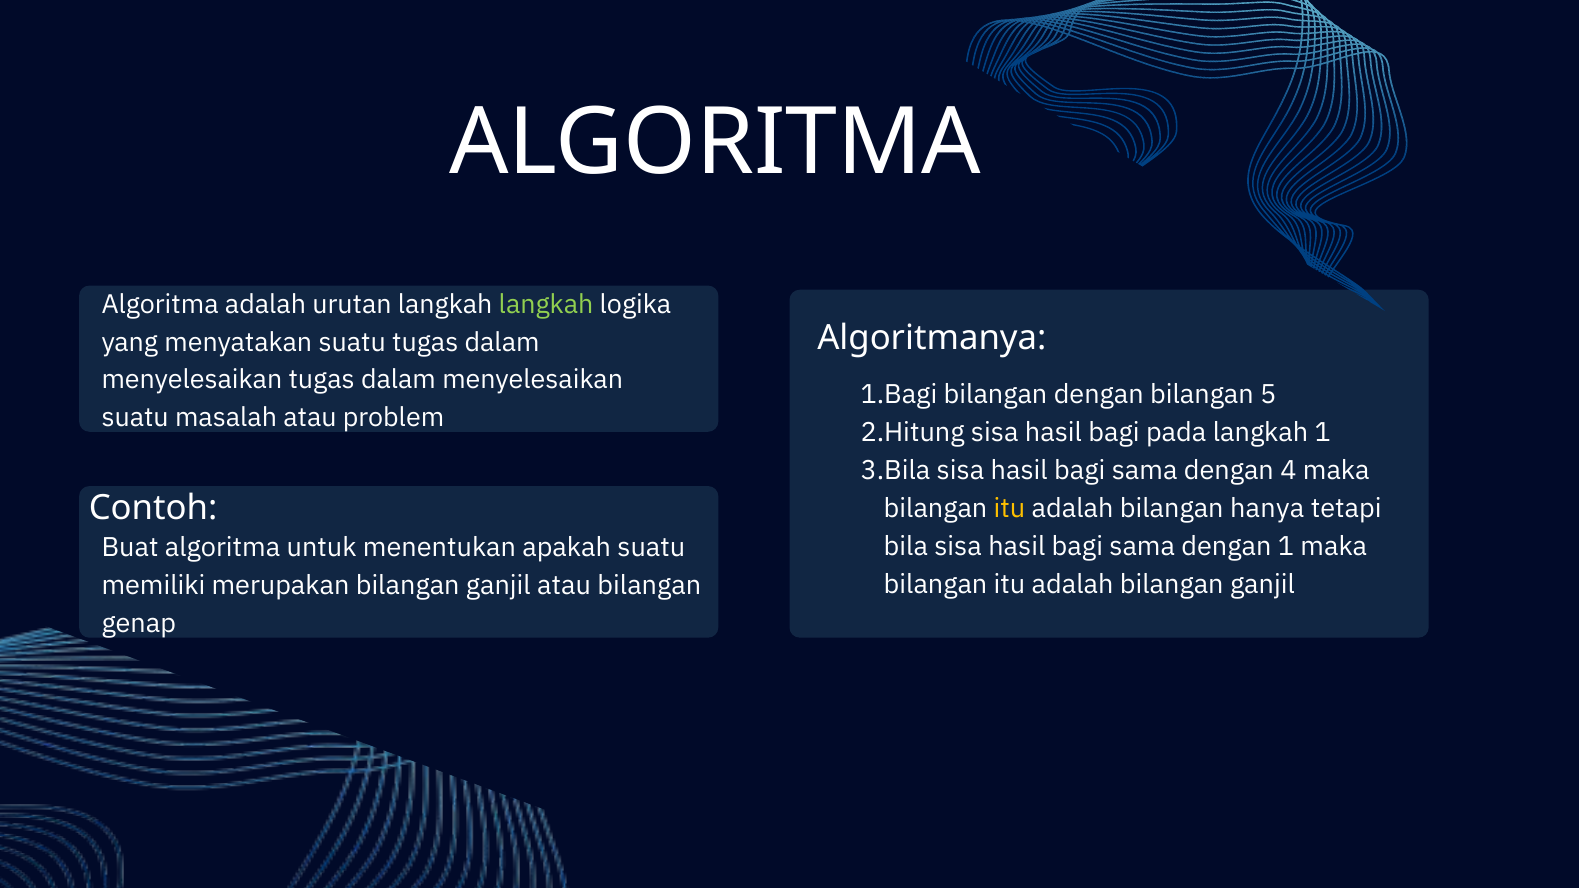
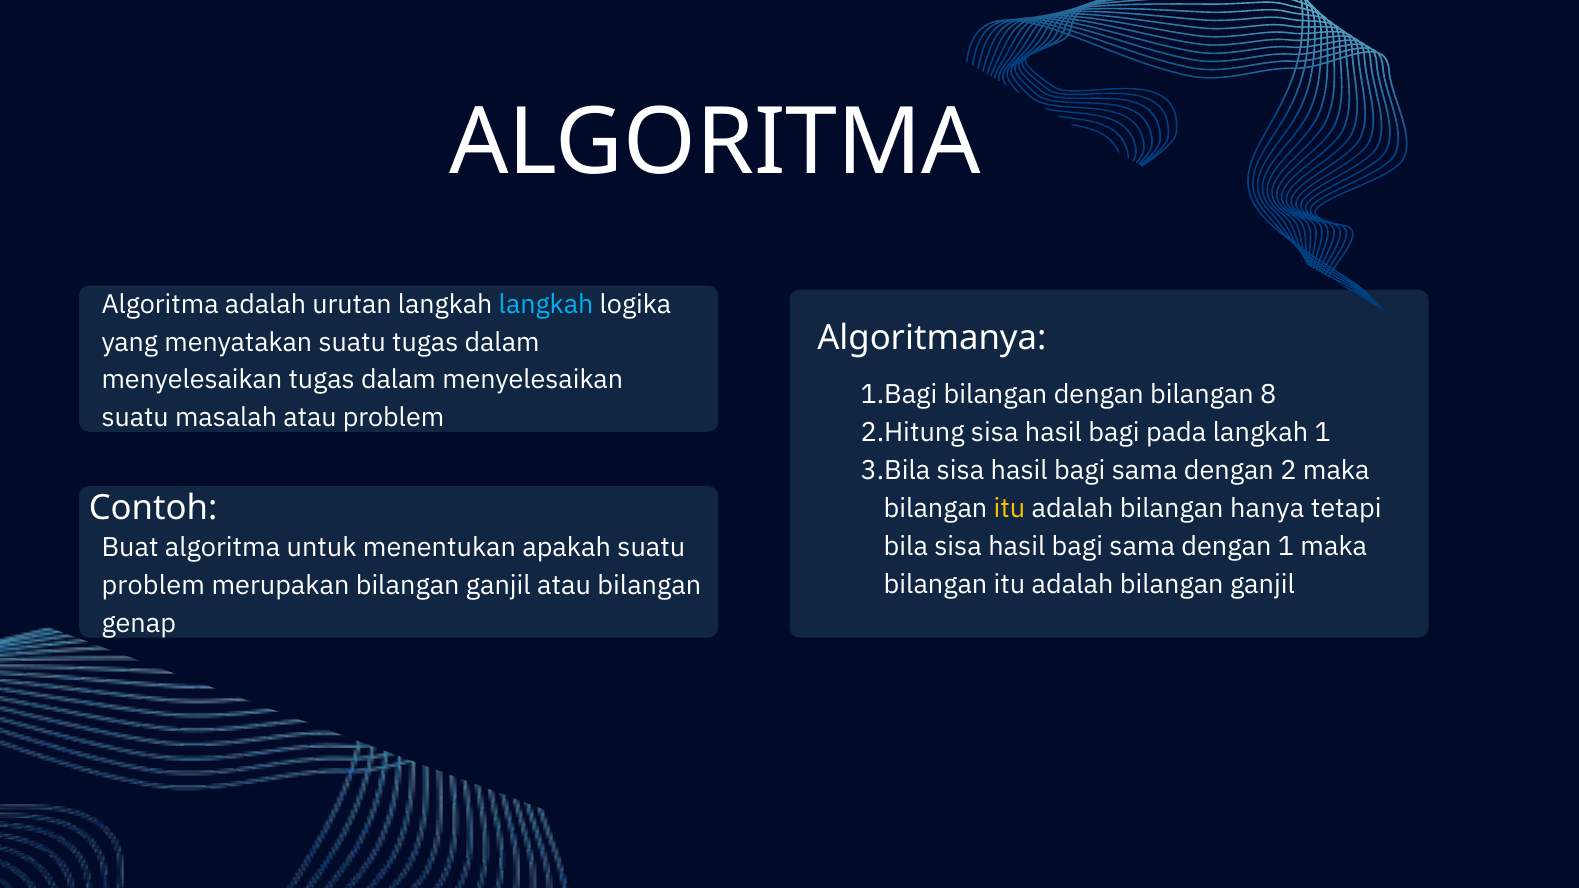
langkah at (546, 305) colour: light green -> light blue
5: 5 -> 8
4: 4 -> 2
memiliki at (153, 586): memiliki -> problem
